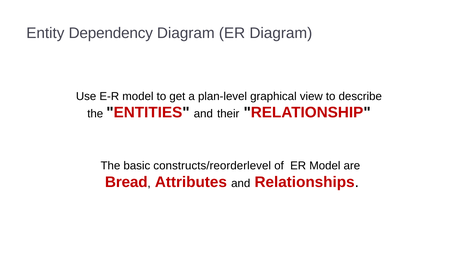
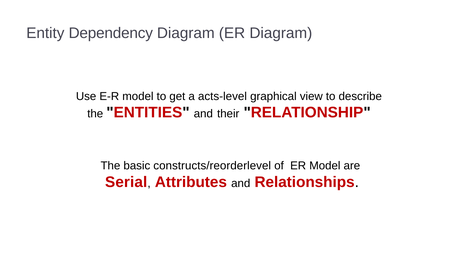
plan-level: plan-level -> acts-level
Bread: Bread -> Serial
